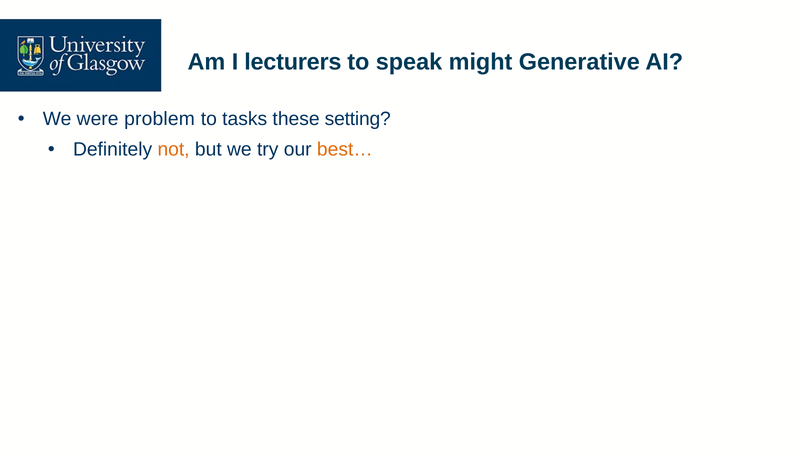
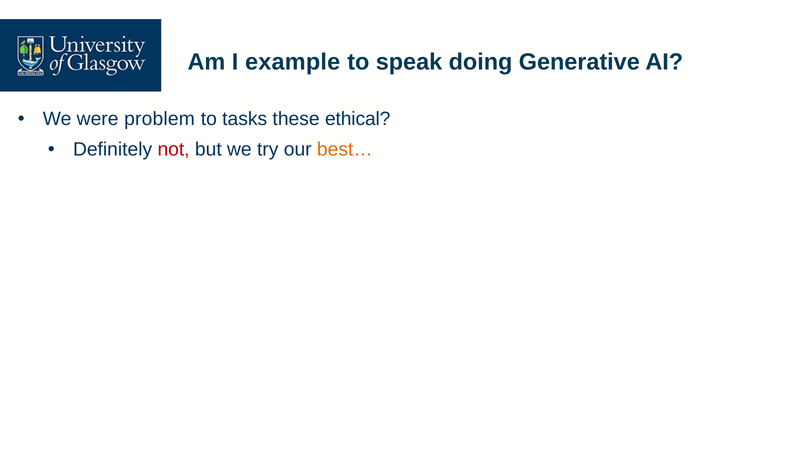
lecturers: lecturers -> example
might: might -> doing
setting: setting -> ethical
not colour: orange -> red
